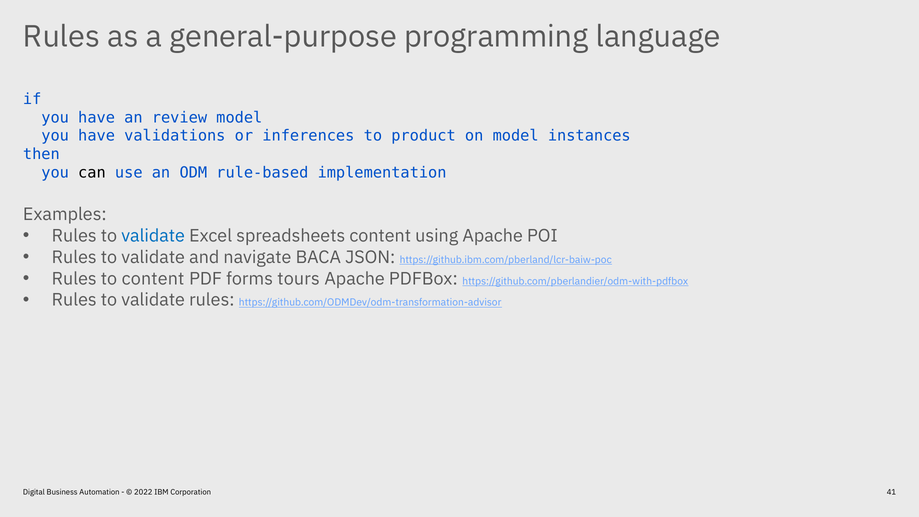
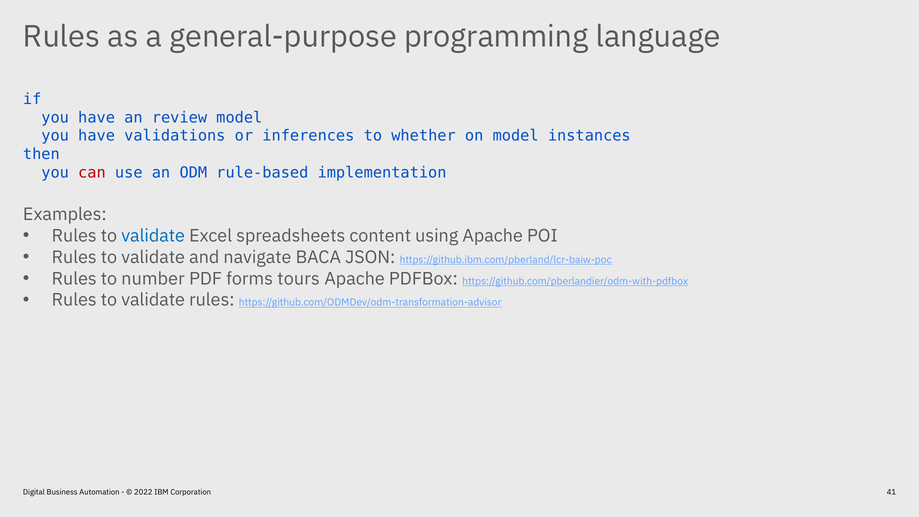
product: product -> whether
can colour: black -> red
to content: content -> number
